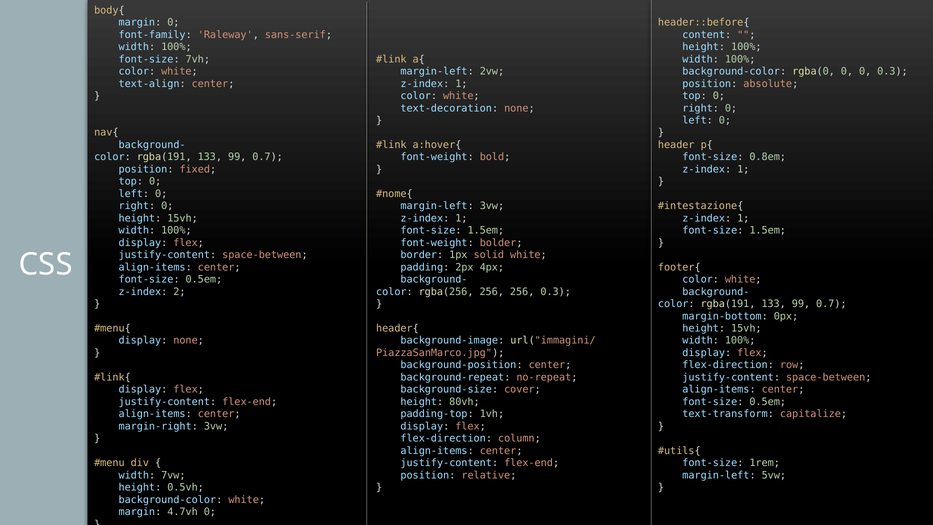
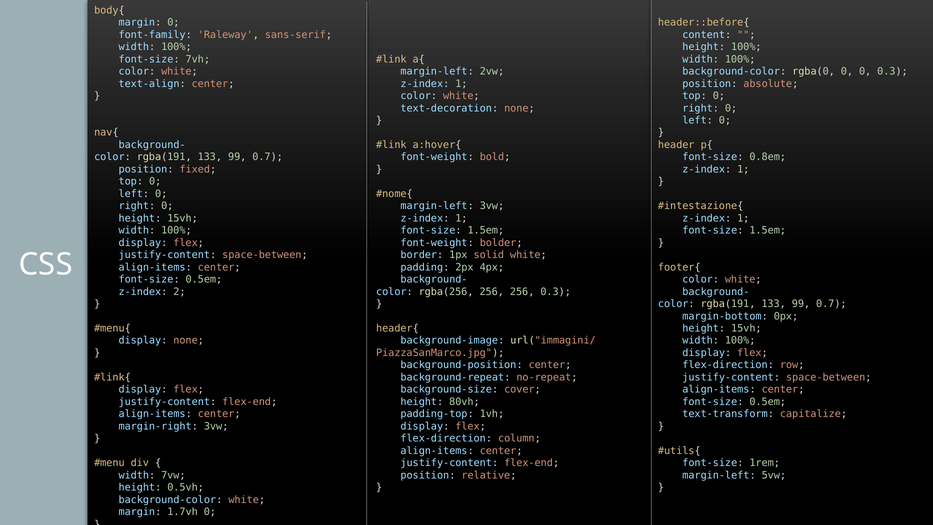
4.7vh: 4.7vh -> 1.7vh
